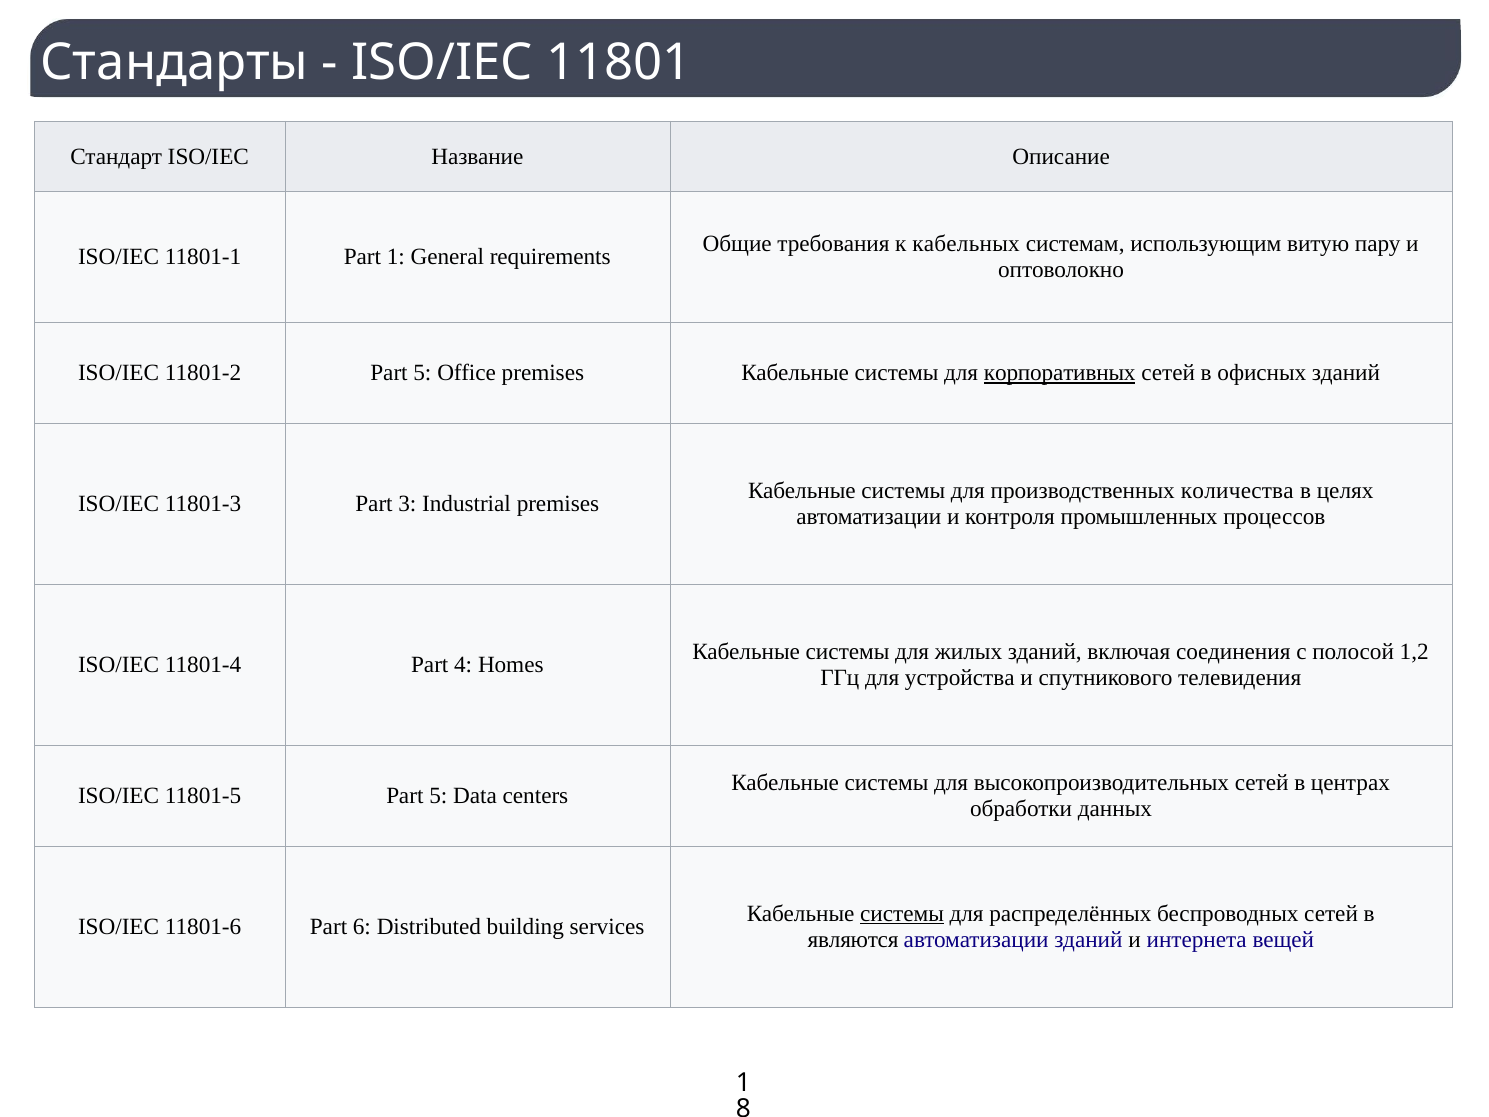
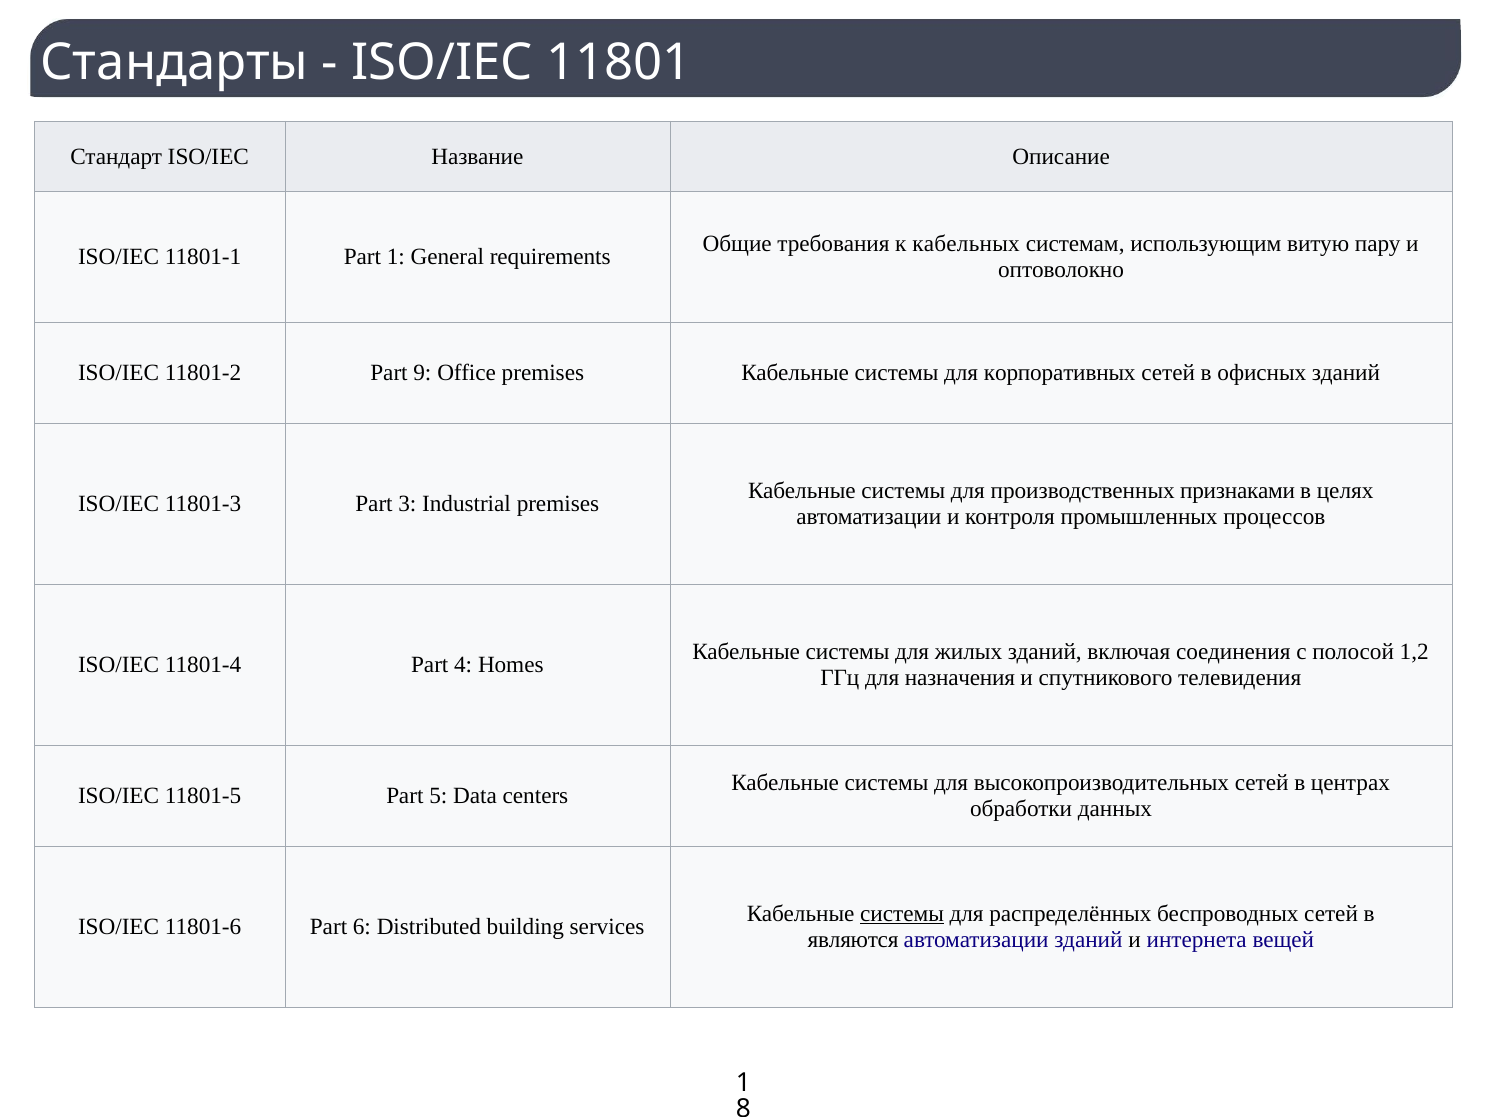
11801-2 Part 5: 5 -> 9
корпоративных underline: present -> none
количества: количества -> признаками
устройства: устройства -> назначения
